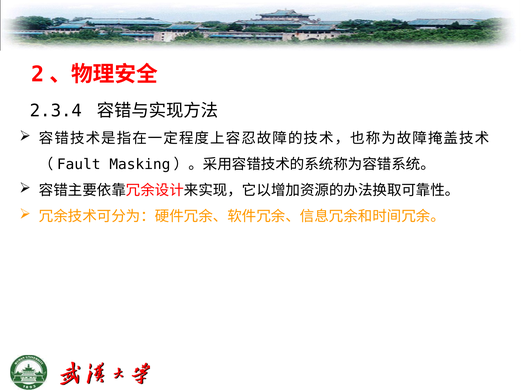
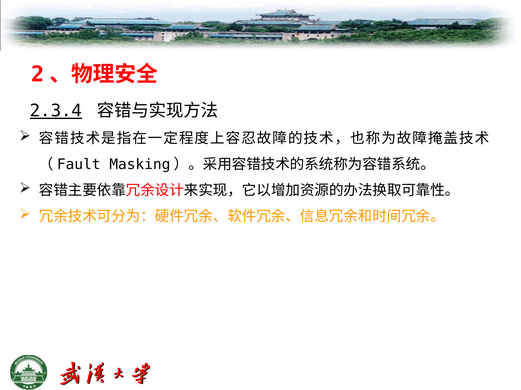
2.3.4 underline: none -> present
